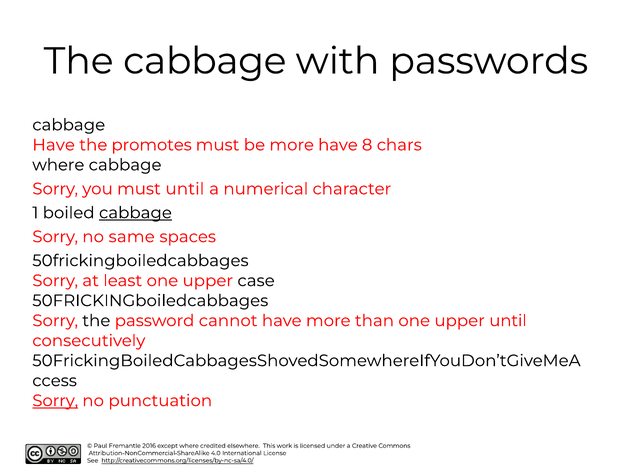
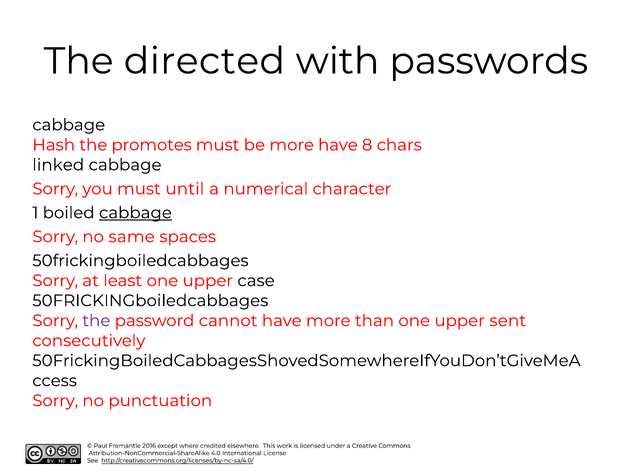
The cabbage: cabbage -> directed
Have at (54, 145): Have -> Hash
where at (58, 165): where -> linked
the at (96, 321) colour: black -> purple
upper until: until -> sent
Sorry at (55, 401) underline: present -> none
